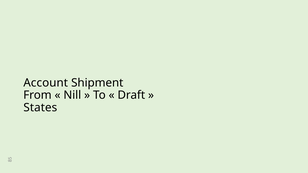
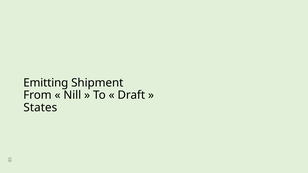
Account: Account -> Emitting
